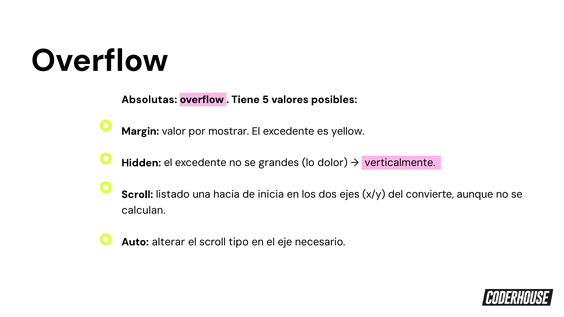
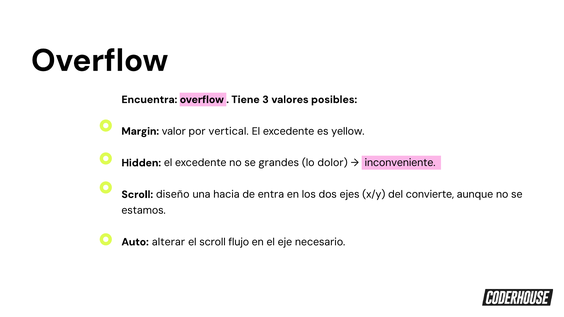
Absolutas: Absolutas -> Encuentra
5: 5 -> 3
mostrar: mostrar -> vertical
verticalmente: verticalmente -> inconveniente
listado: listado -> diseño
inicia: inicia -> entra
calculan: calculan -> estamos
tipo: tipo -> flujo
